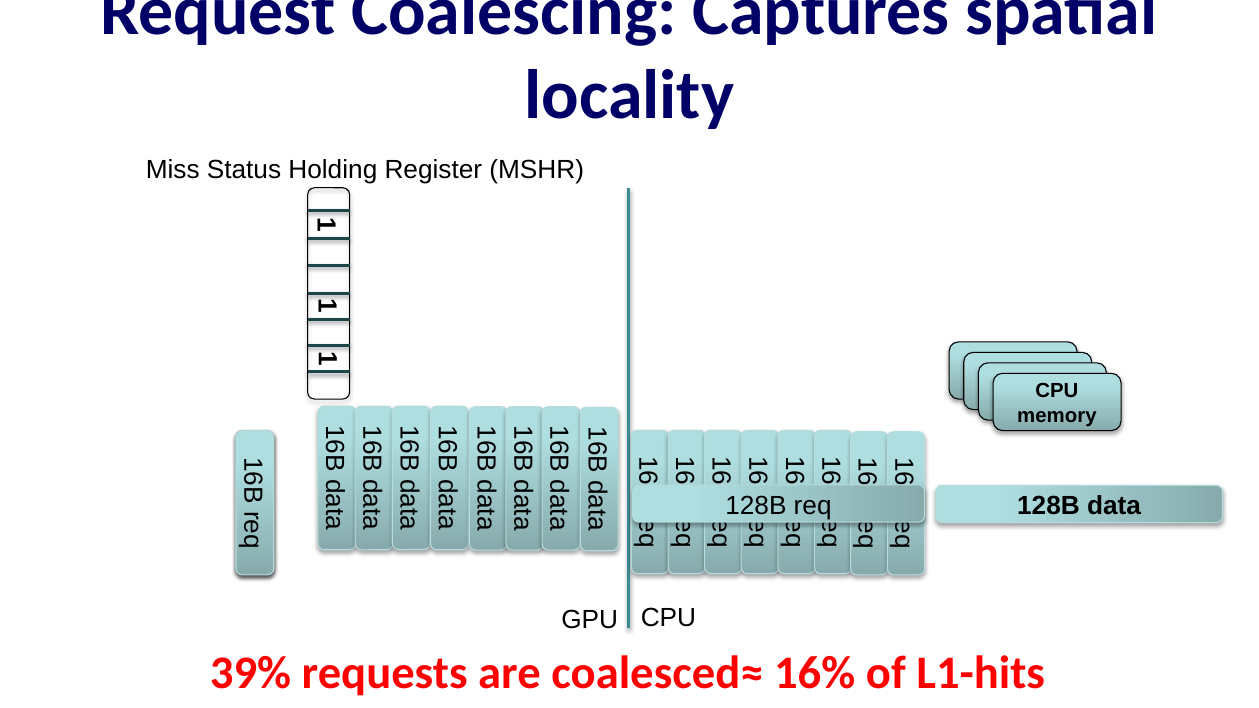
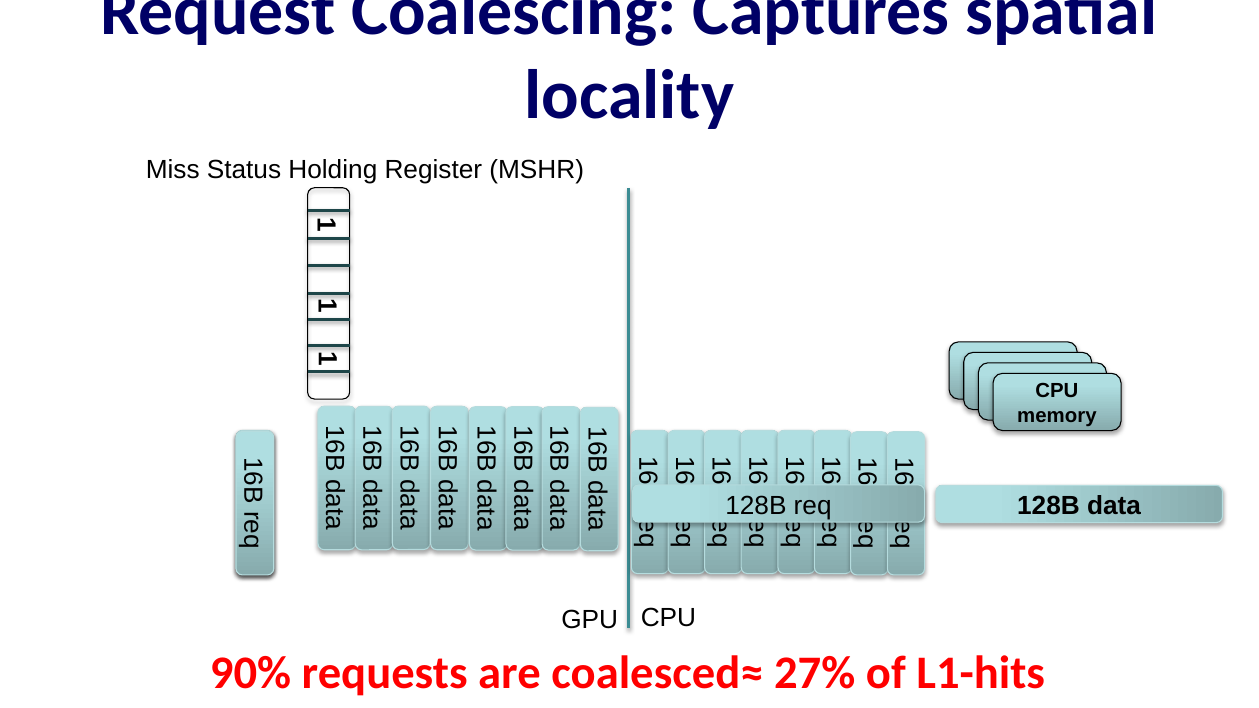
39%: 39% -> 90%
16%: 16% -> 27%
